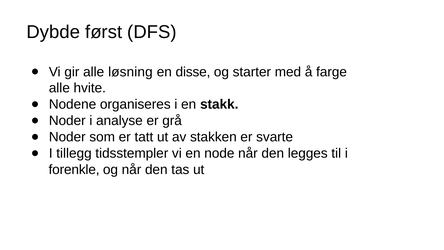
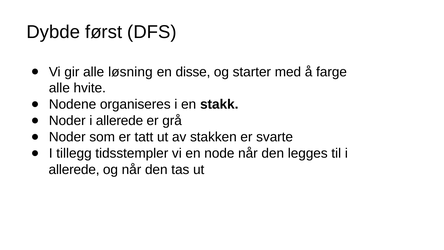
Noder i analyse: analyse -> allerede
forenkle at (74, 169): forenkle -> allerede
